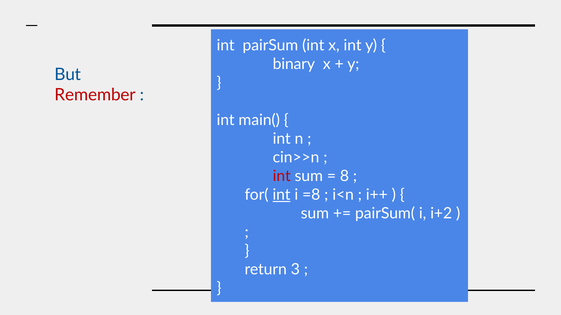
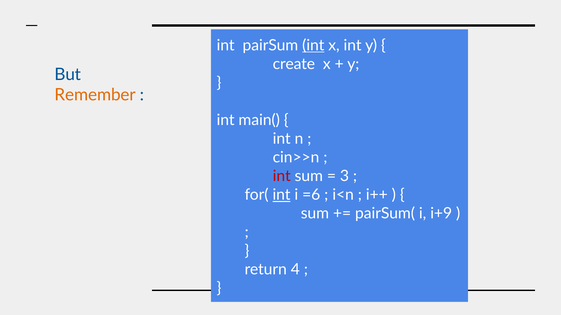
int at (313, 45) underline: none -> present
binary: binary -> create
Remember colour: red -> orange
8: 8 -> 3
=8: =8 -> =6
i+2: i+2 -> i+9
3: 3 -> 4
